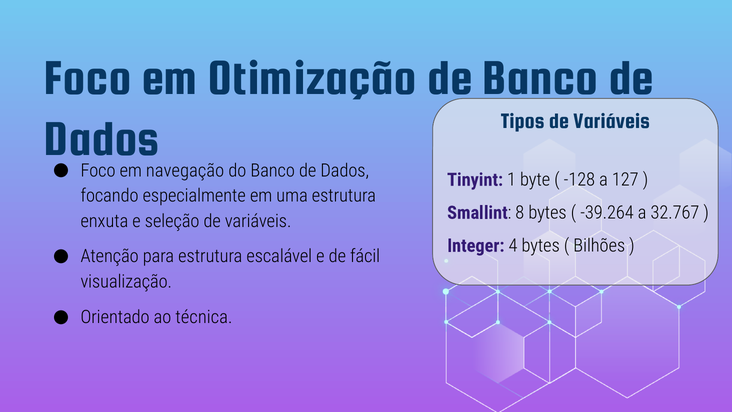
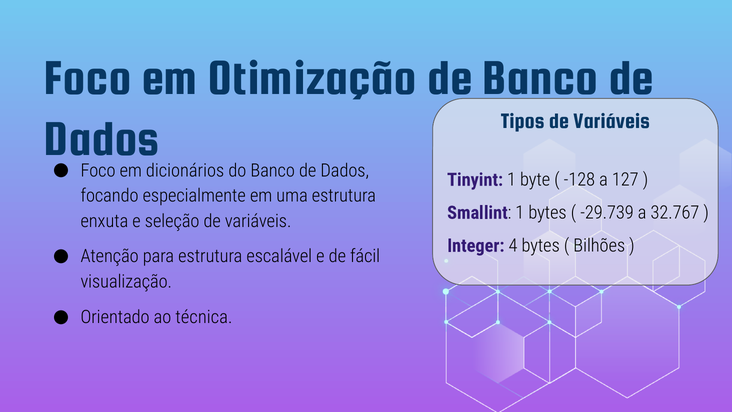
navegação: navegação -> dicionários
Smallint 8: 8 -> 1
-39.264: -39.264 -> -29.739
